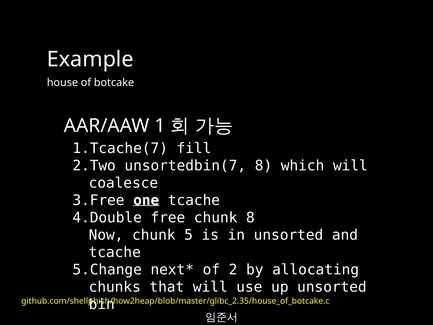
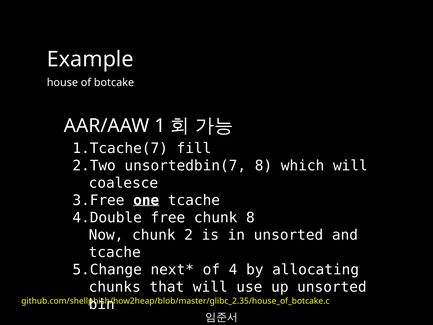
5: 5 -> 2
2: 2 -> 4
